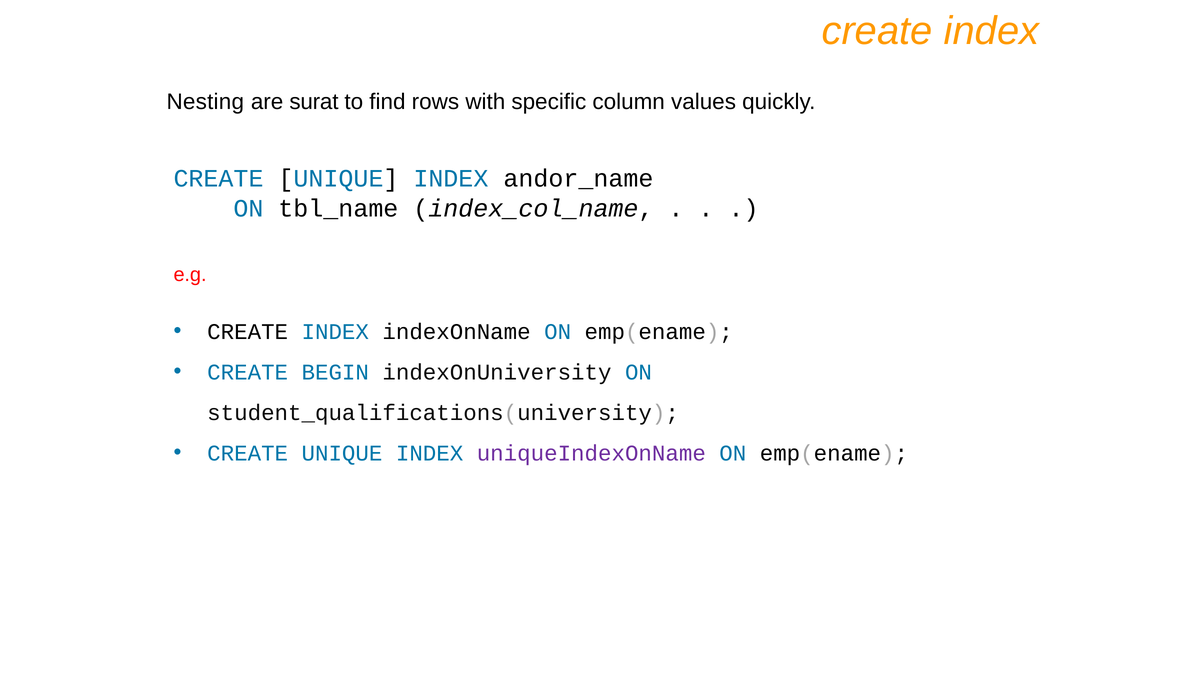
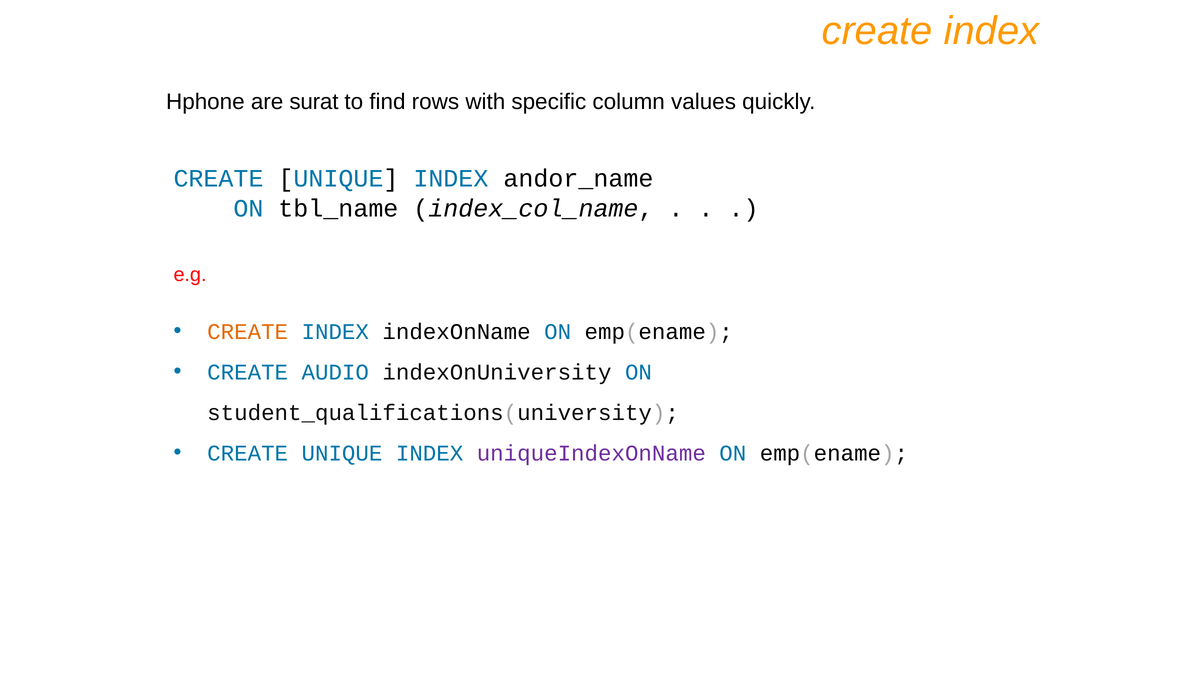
Nesting: Nesting -> Hphone
CREATE at (248, 332) colour: black -> orange
BEGIN: BEGIN -> AUDIO
